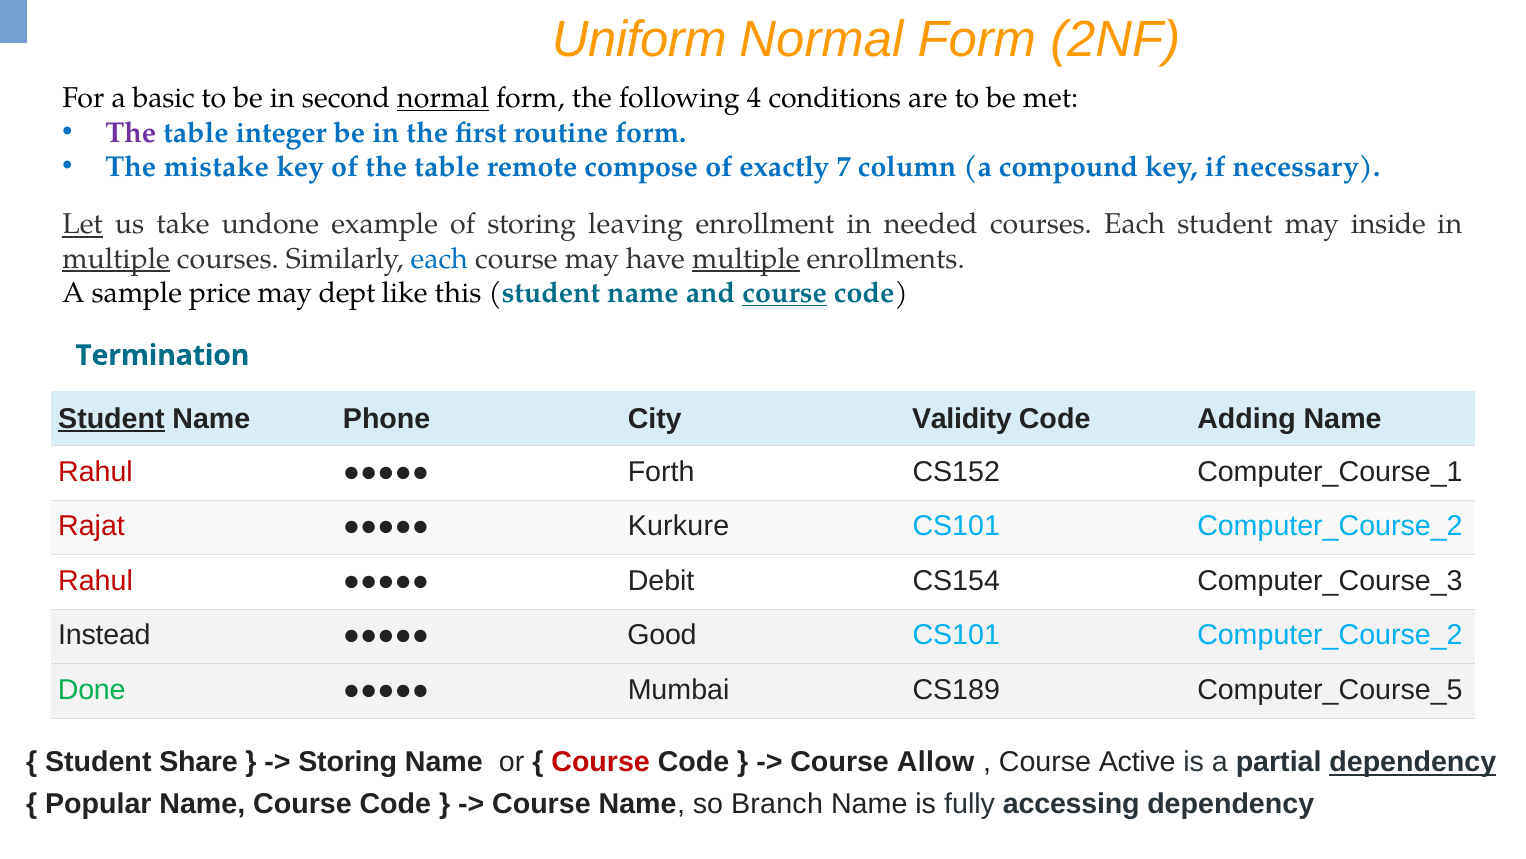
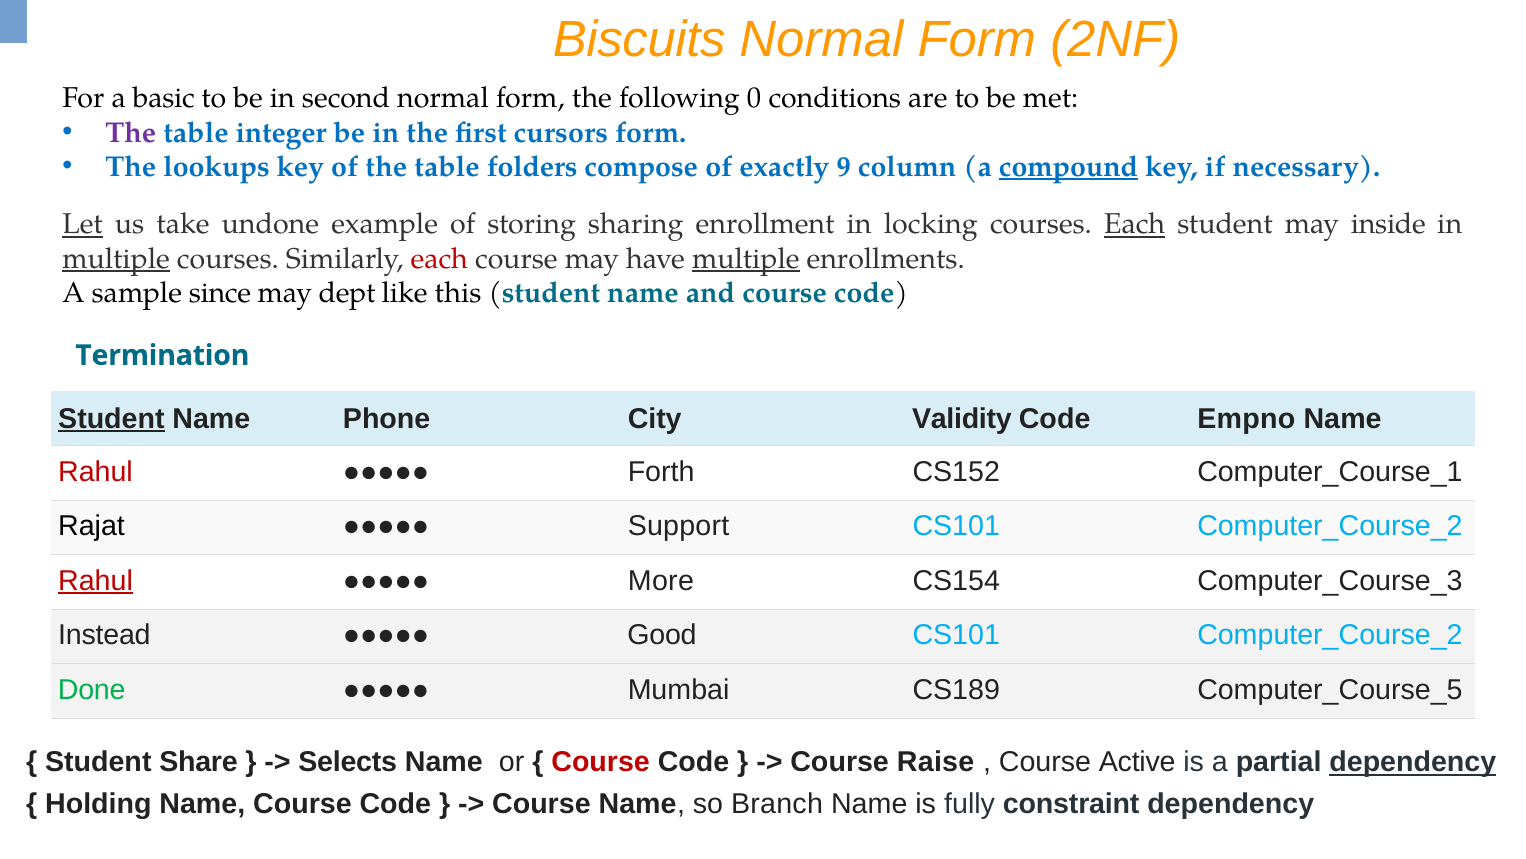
Uniform: Uniform -> Biscuits
normal at (443, 98) underline: present -> none
4: 4 -> 0
routine: routine -> cursors
mistake: mistake -> lookups
remote: remote -> folders
7: 7 -> 9
compound underline: none -> present
leaving: leaving -> sharing
needed: needed -> locking
Each at (1135, 224) underline: none -> present
each at (439, 259) colour: blue -> red
price: price -> since
course at (785, 293) underline: present -> none
Adding: Adding -> Empno
Rajat colour: red -> black
Kurkure: Kurkure -> Support
Rahul at (96, 580) underline: none -> present
Debit: Debit -> More
Storing at (348, 762): Storing -> Selects
Allow: Allow -> Raise
Popular: Popular -> Holding
accessing: accessing -> constraint
